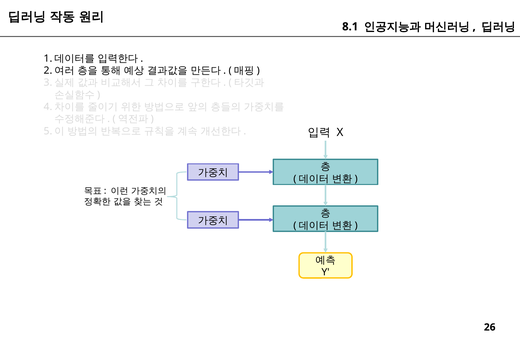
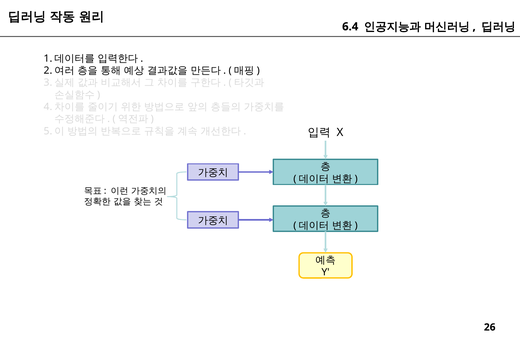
8.1: 8.1 -> 6.4
